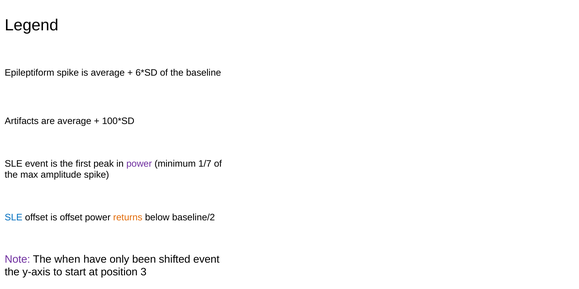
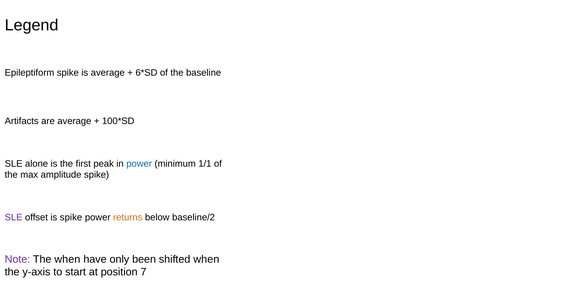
SLE event: event -> alone
power at (139, 164) colour: purple -> blue
1/7: 1/7 -> 1/1
SLE at (14, 218) colour: blue -> purple
is offset: offset -> spike
shifted event: event -> when
3: 3 -> 7
